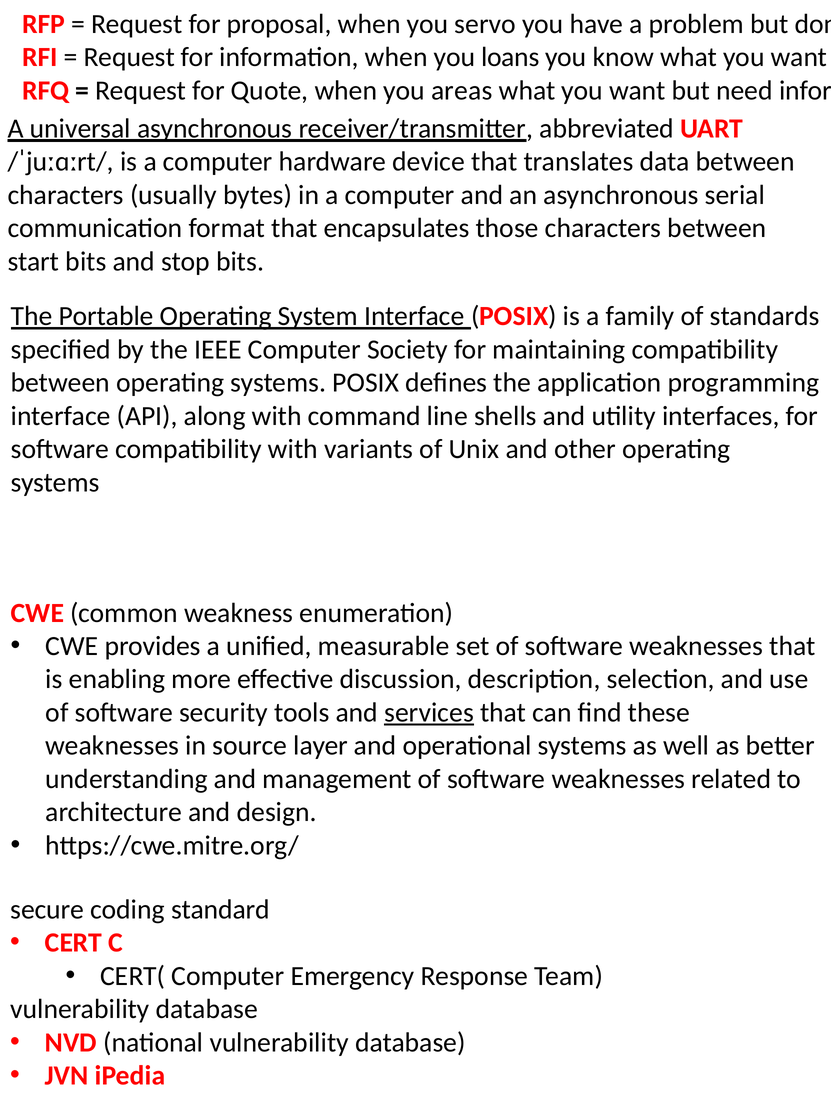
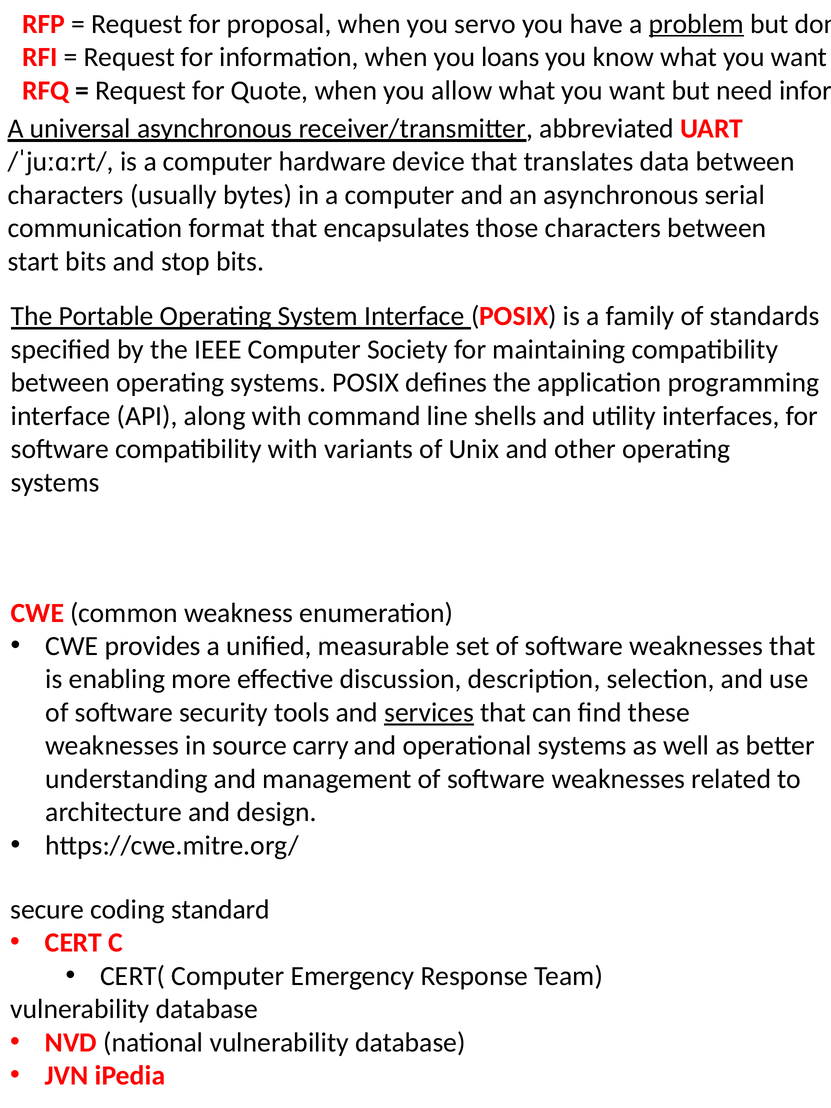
problem underline: none -> present
areas: areas -> allow
layer: layer -> carry
